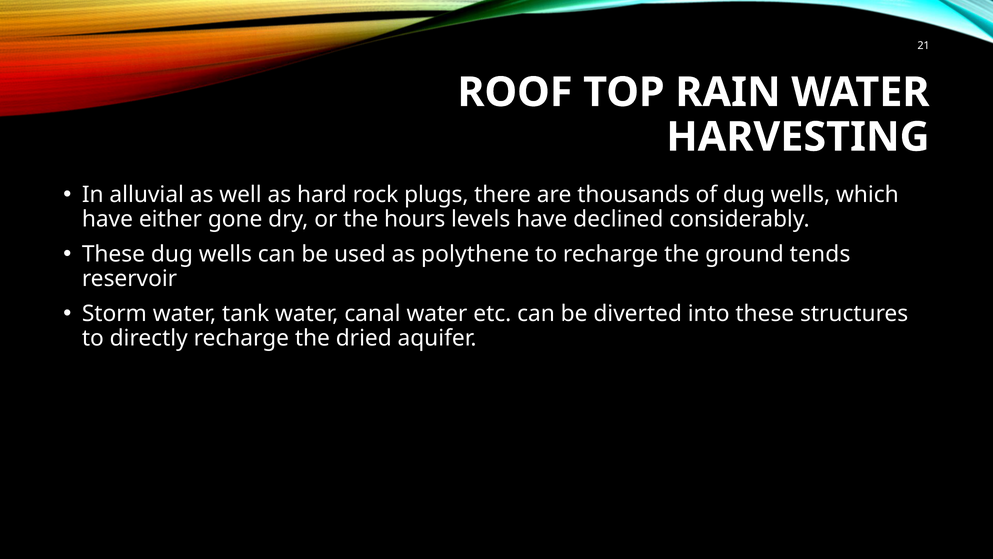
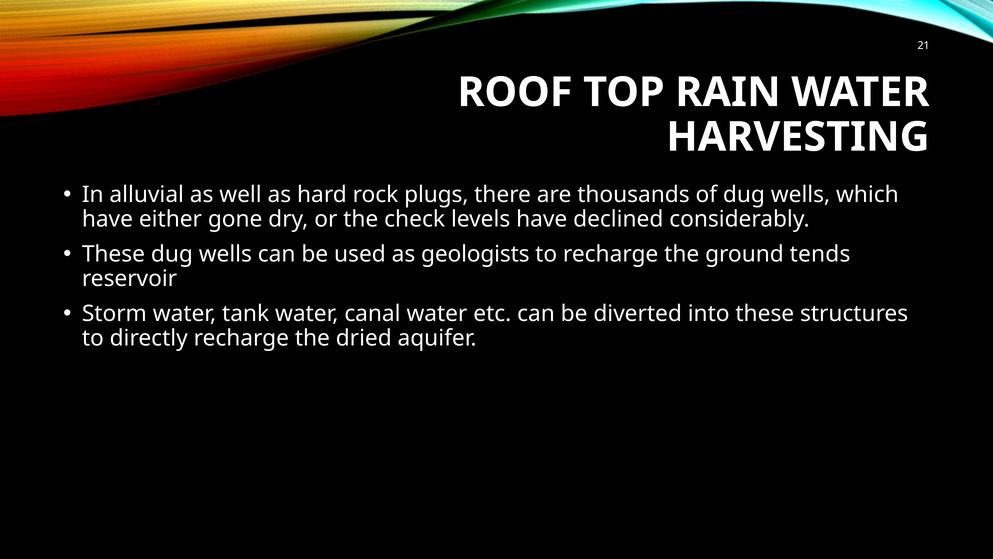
hours: hours -> check
polythene: polythene -> geologists
